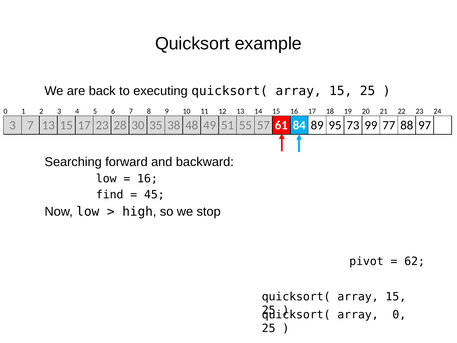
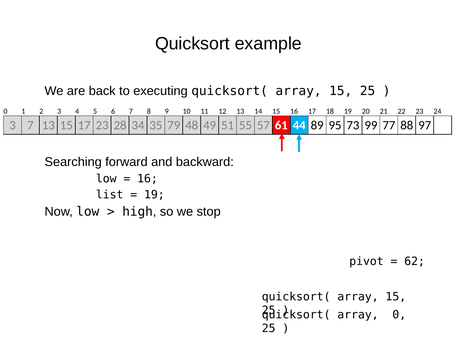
30: 30 -> 34
38: 38 -> 79
84: 84 -> 44
find: find -> list
45 at (154, 195): 45 -> 19
